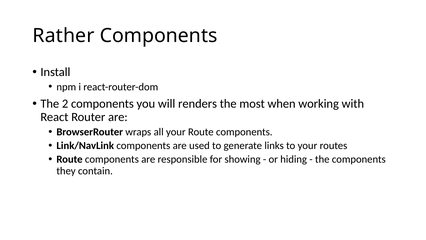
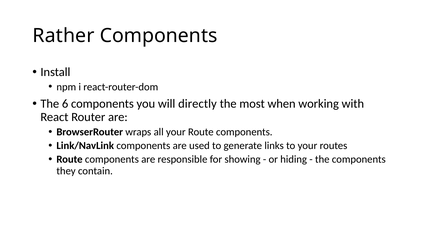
2: 2 -> 6
renders: renders -> directly
